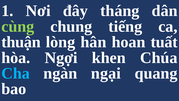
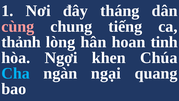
cùng colour: light green -> pink
thuận: thuận -> thảnh
tuất: tuất -> tinh
